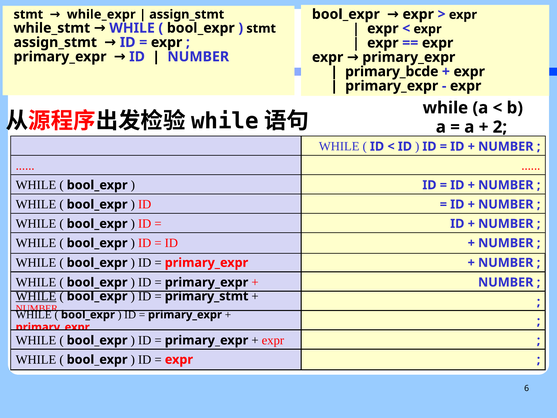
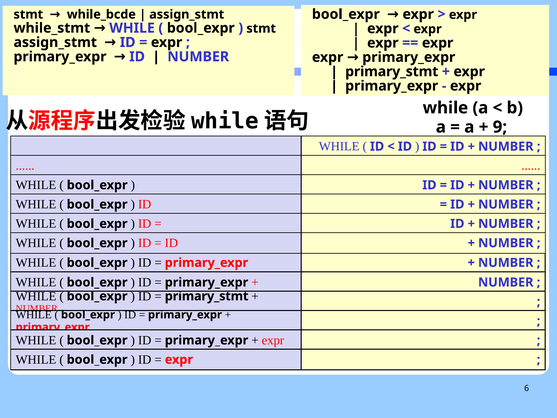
while_expr: while_expr -> while_bcde
primary_bcde at (392, 71): primary_bcde -> primary_stmt
2: 2 -> 9
WHILE at (36, 296) underline: present -> none
